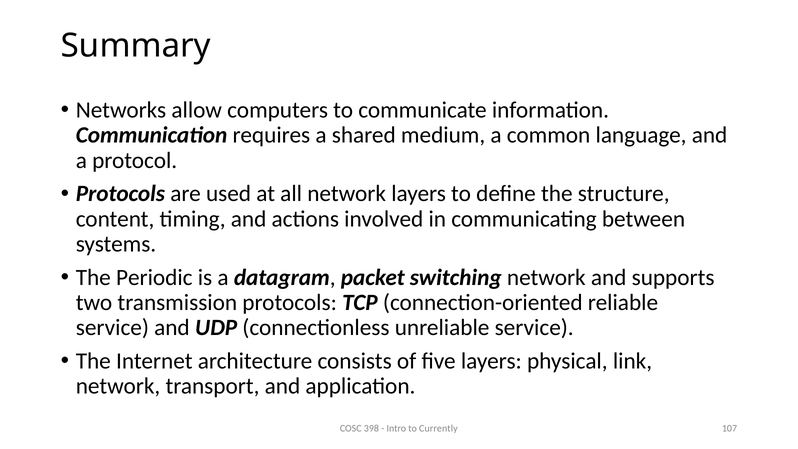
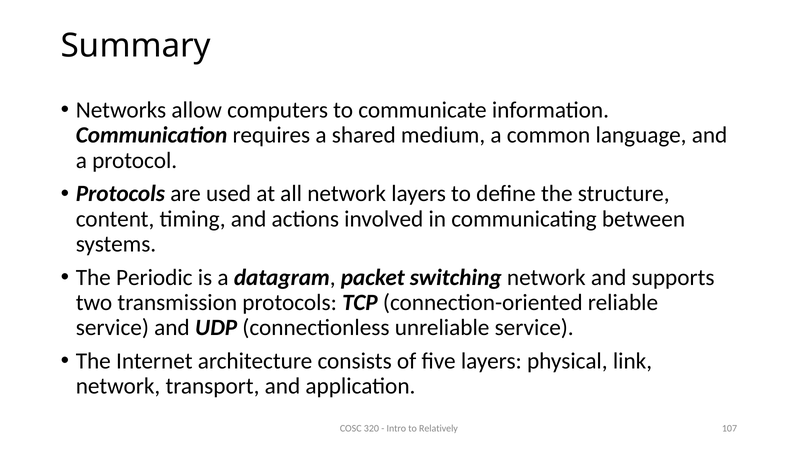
398: 398 -> 320
Currently: Currently -> Relatively
